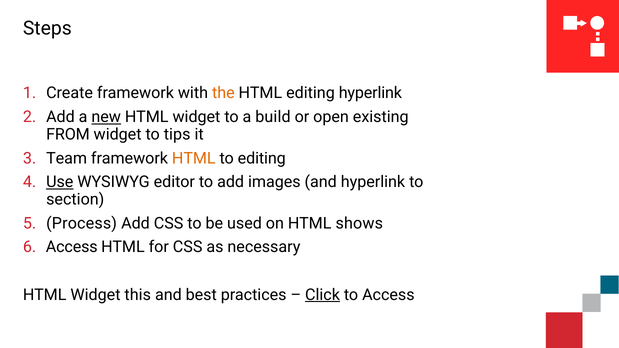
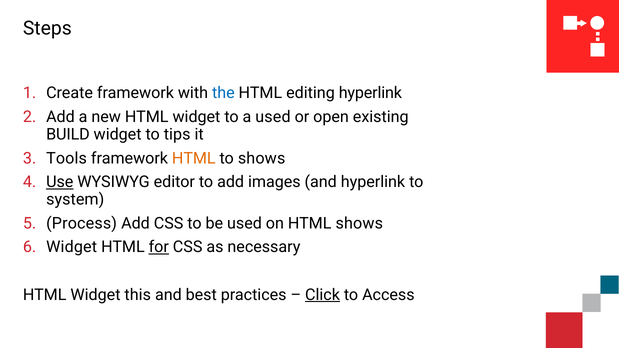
the colour: orange -> blue
new underline: present -> none
a build: build -> used
FROM: FROM -> BUILD
Team: Team -> Tools
to editing: editing -> shows
section: section -> system
Access at (72, 247): Access -> Widget
for underline: none -> present
